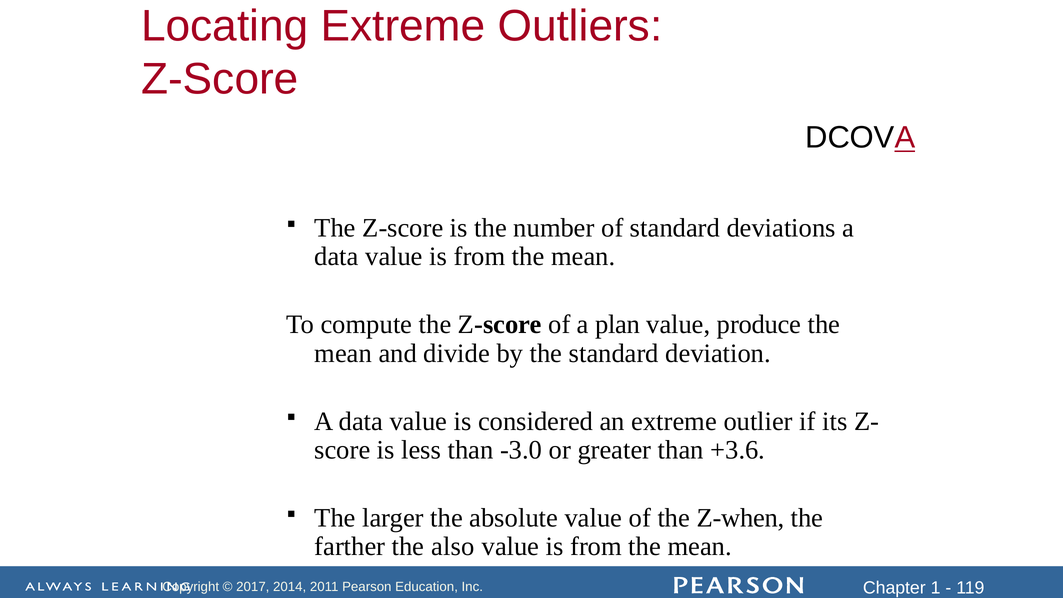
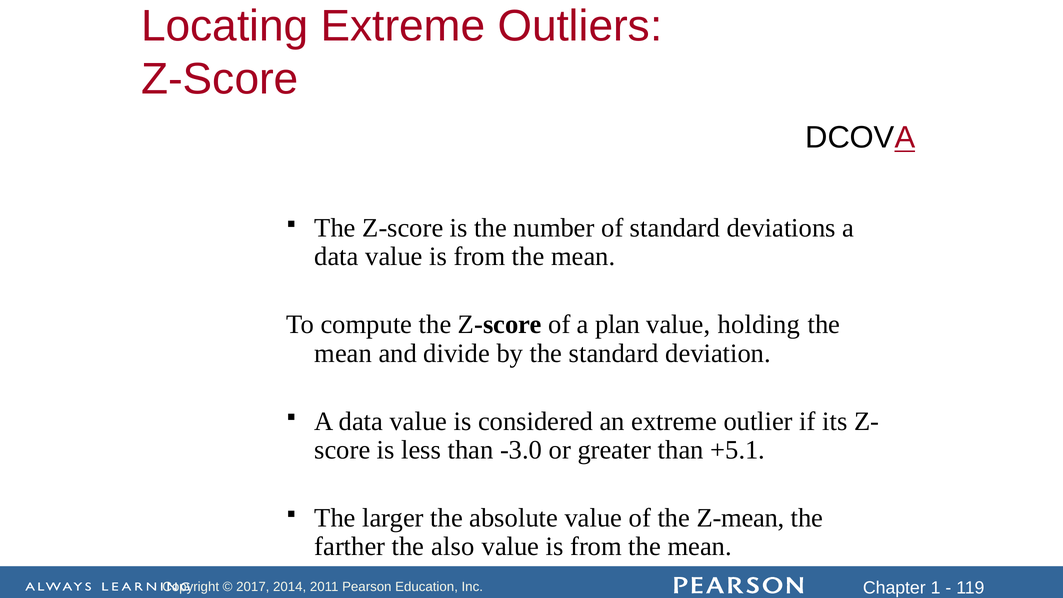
produce: produce -> holding
+3.6: +3.6 -> +5.1
Z-when: Z-when -> Z-mean
